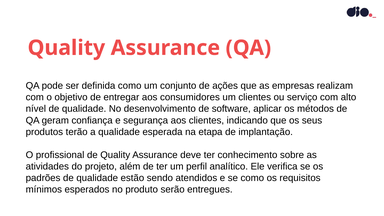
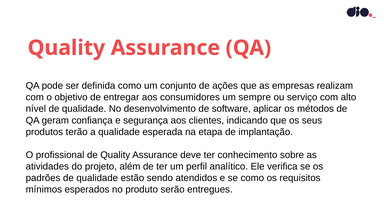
um clientes: clientes -> sempre
